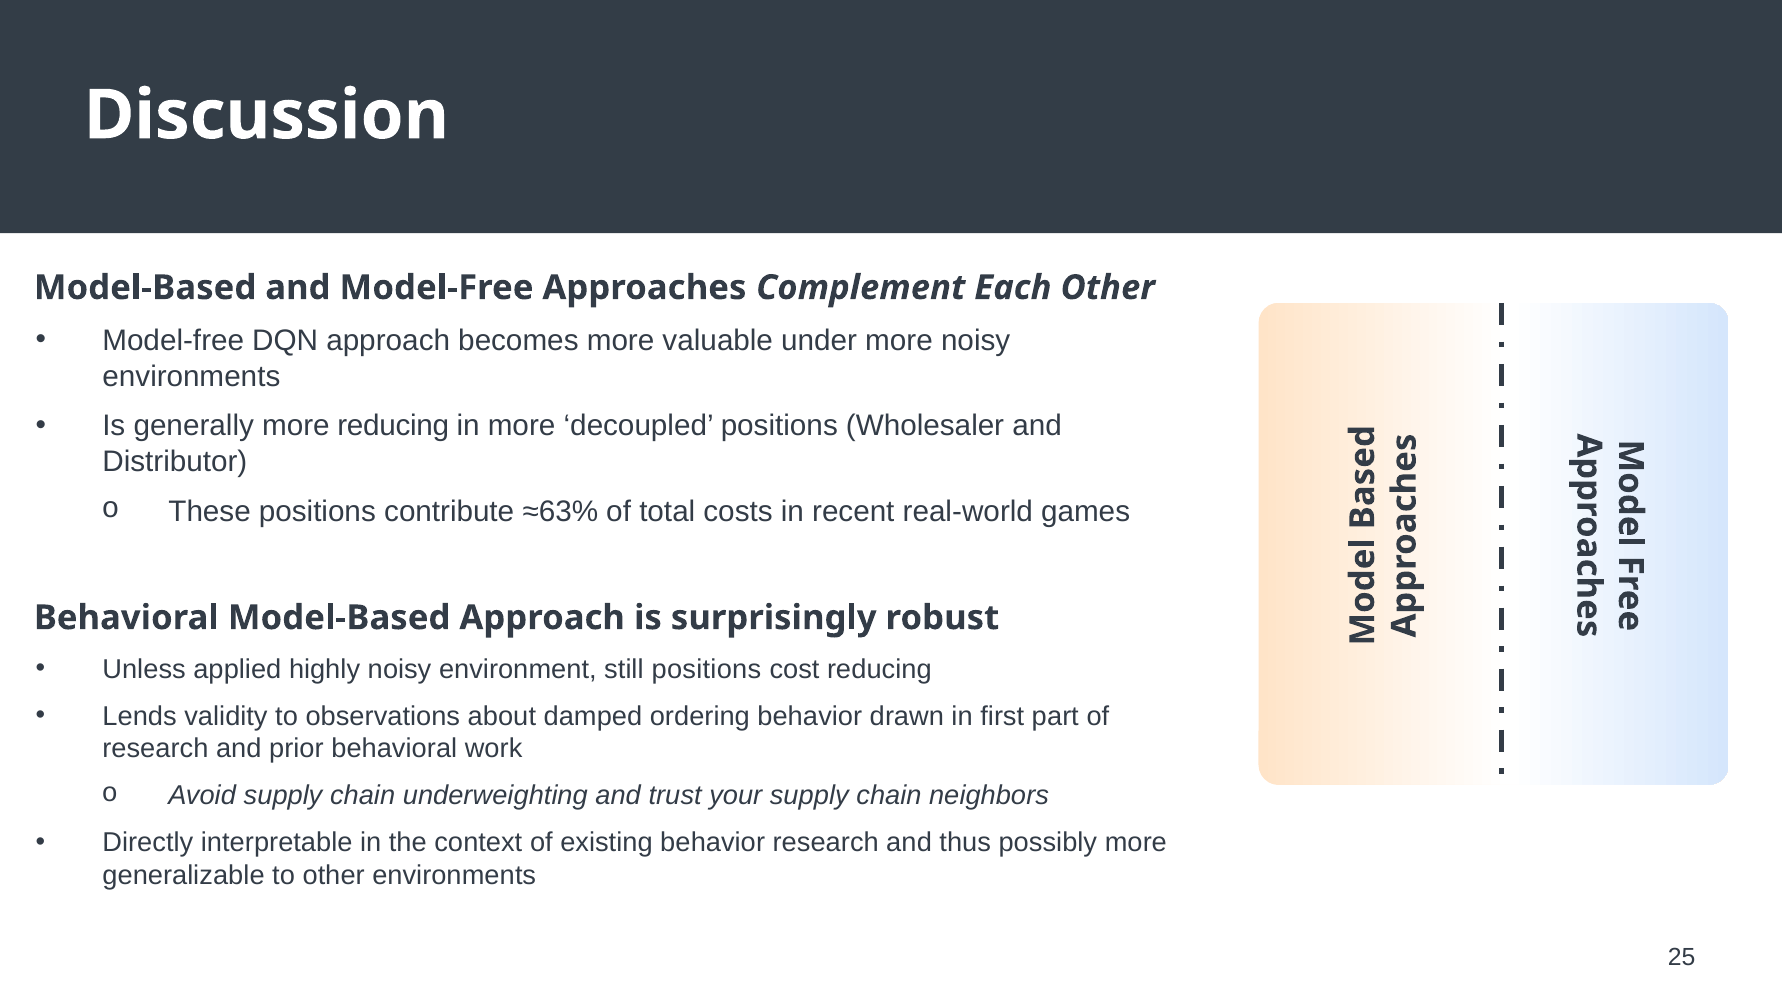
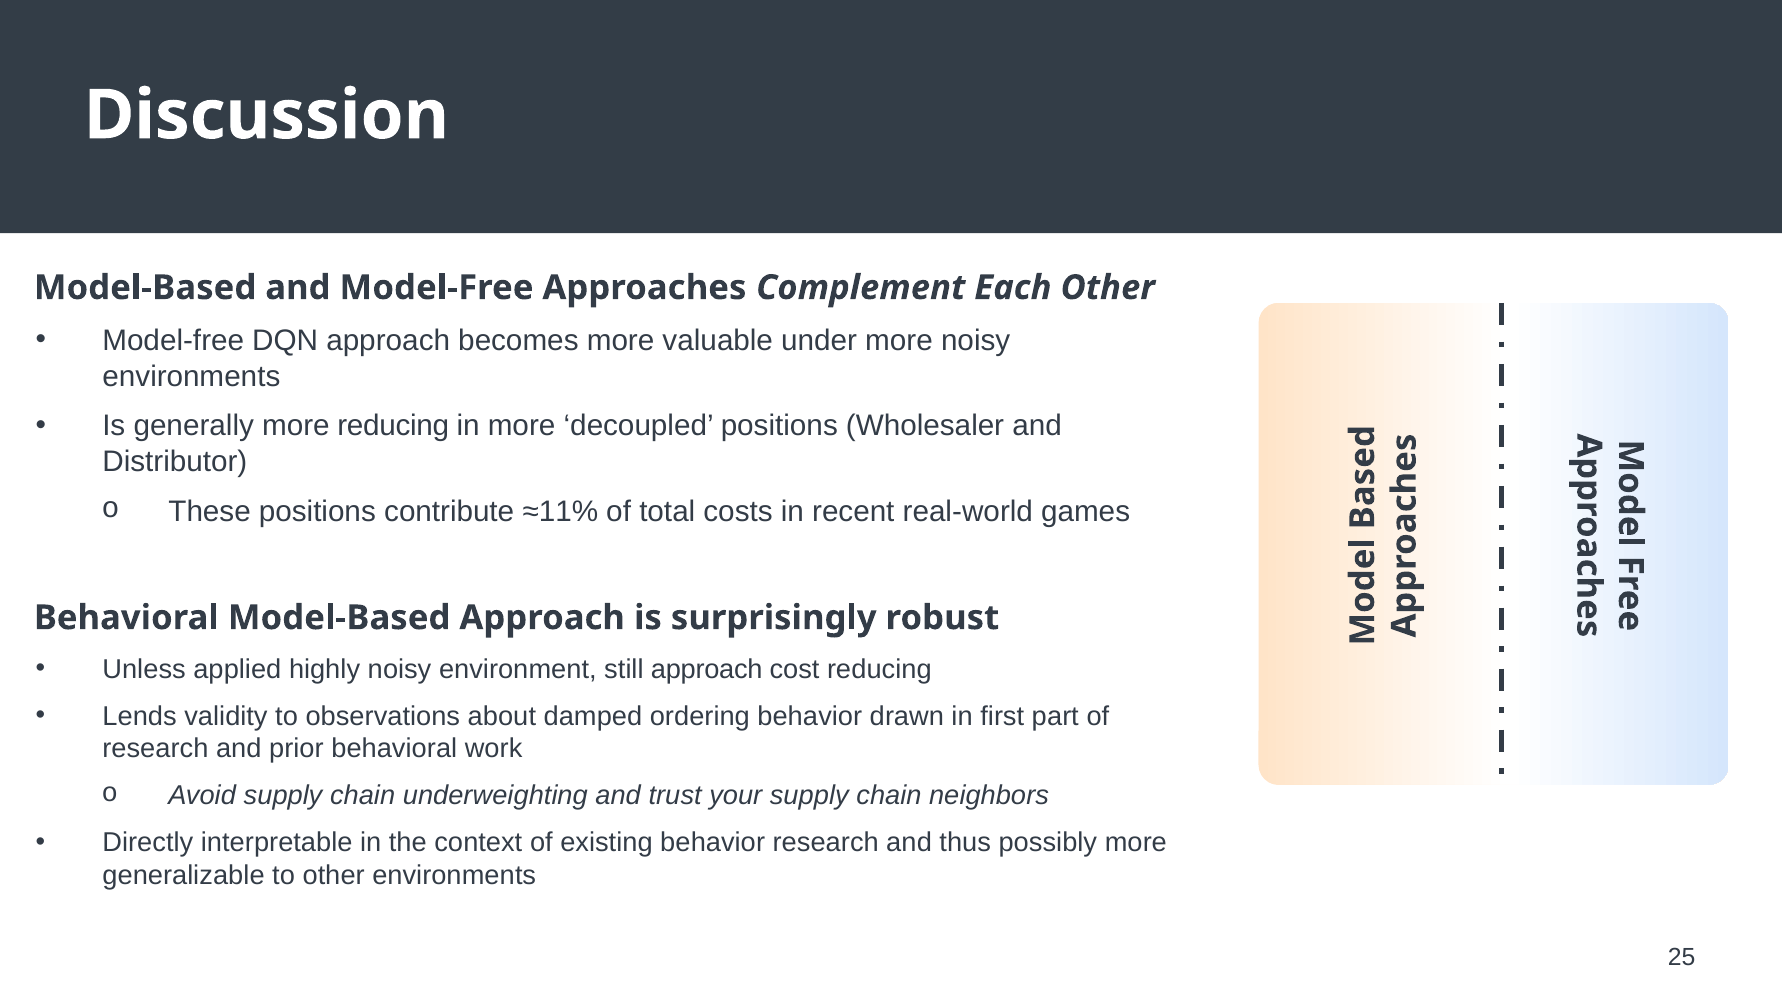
≈63%: ≈63% -> ≈11%
still positions: positions -> approach
